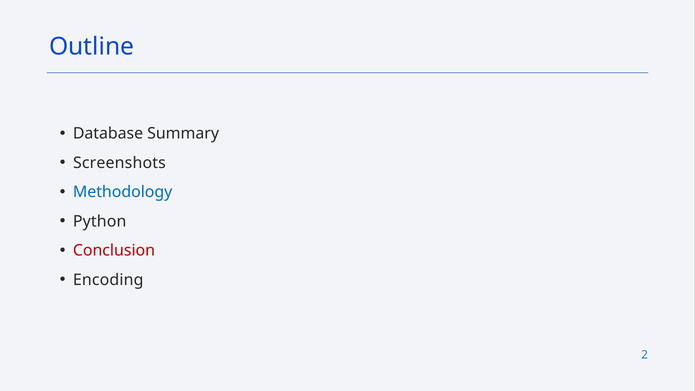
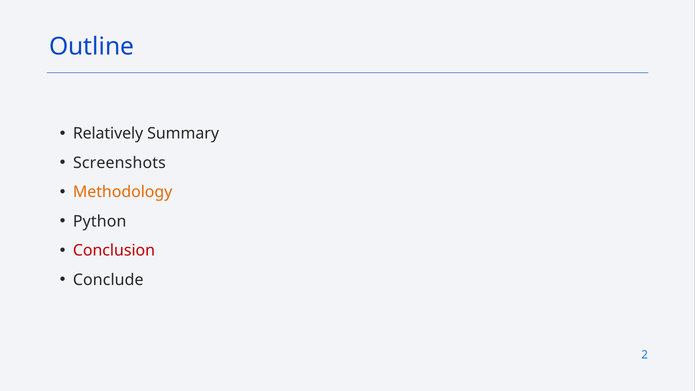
Database: Database -> Relatively
Methodology colour: blue -> orange
Encoding: Encoding -> Conclude
